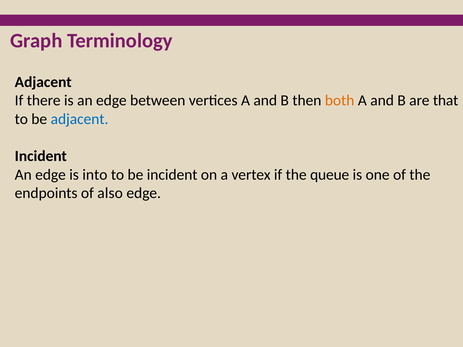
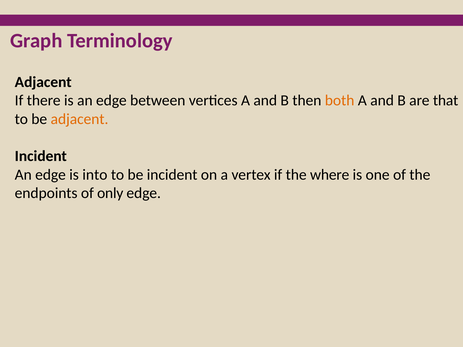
adjacent at (80, 119) colour: blue -> orange
queue: queue -> where
also: also -> only
